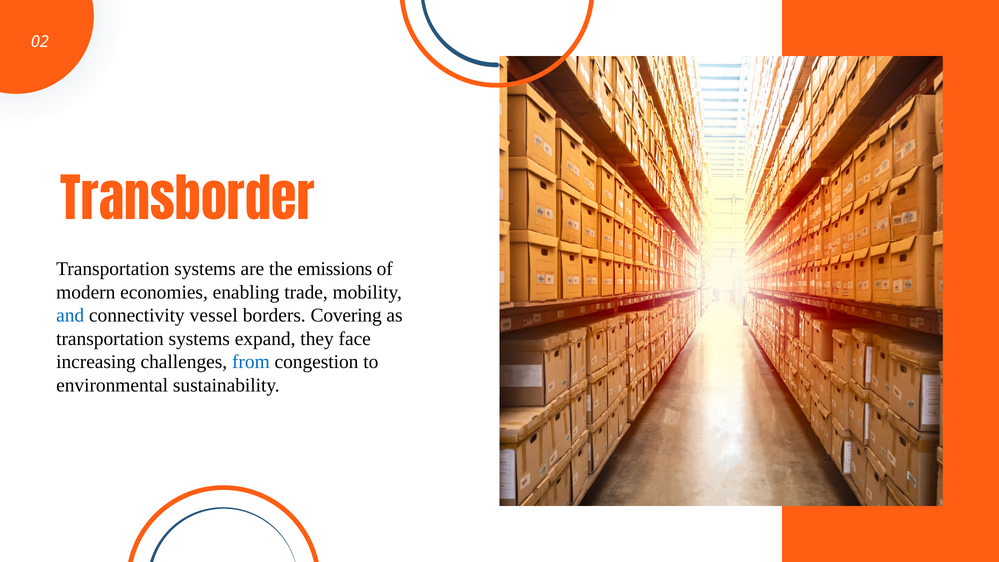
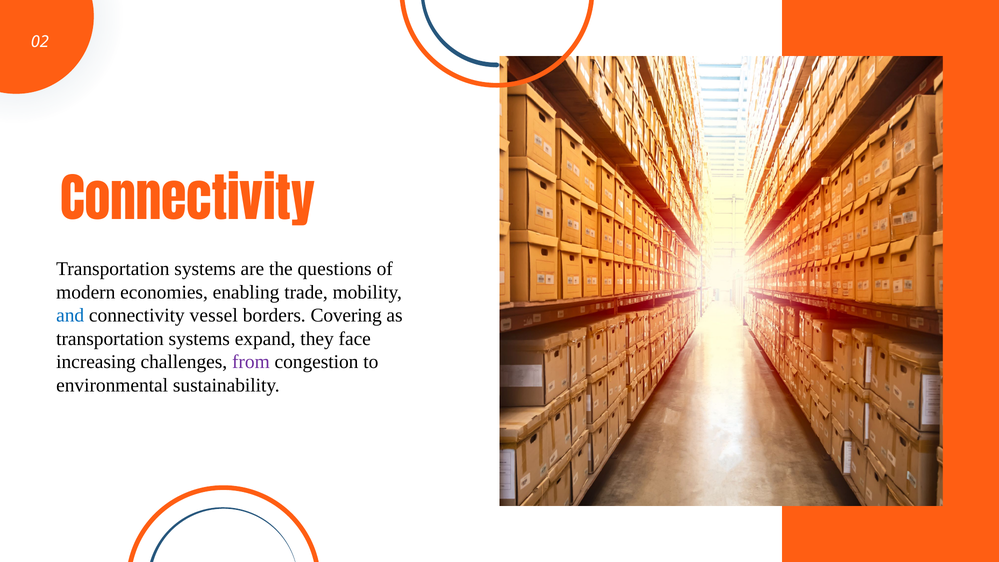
Transborder at (187, 202): Transborder -> Connectivity
emissions: emissions -> questions
from colour: blue -> purple
